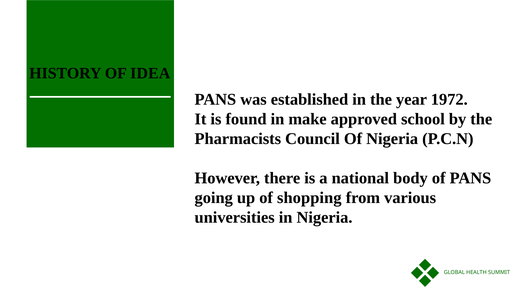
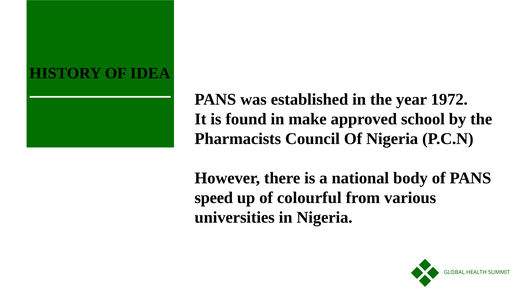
going: going -> speed
shopping: shopping -> colourful
